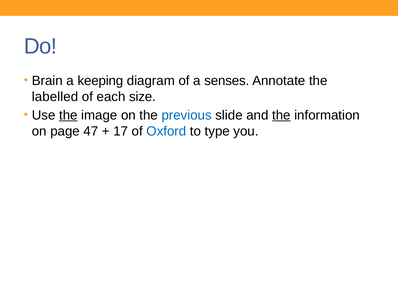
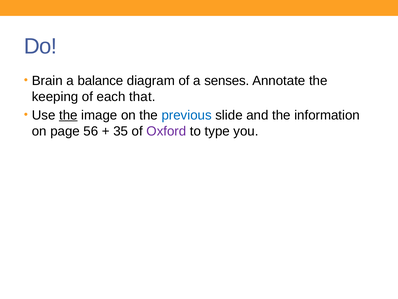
keeping: keeping -> balance
labelled: labelled -> keeping
size: size -> that
the at (281, 115) underline: present -> none
47: 47 -> 56
17: 17 -> 35
Oxford colour: blue -> purple
